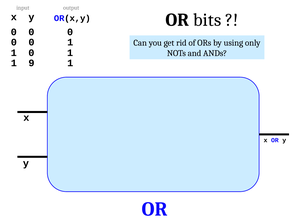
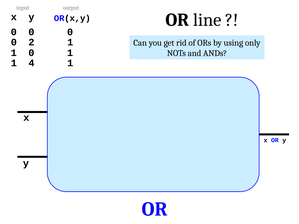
bits: bits -> line
0 at (31, 42): 0 -> 2
9: 9 -> 4
